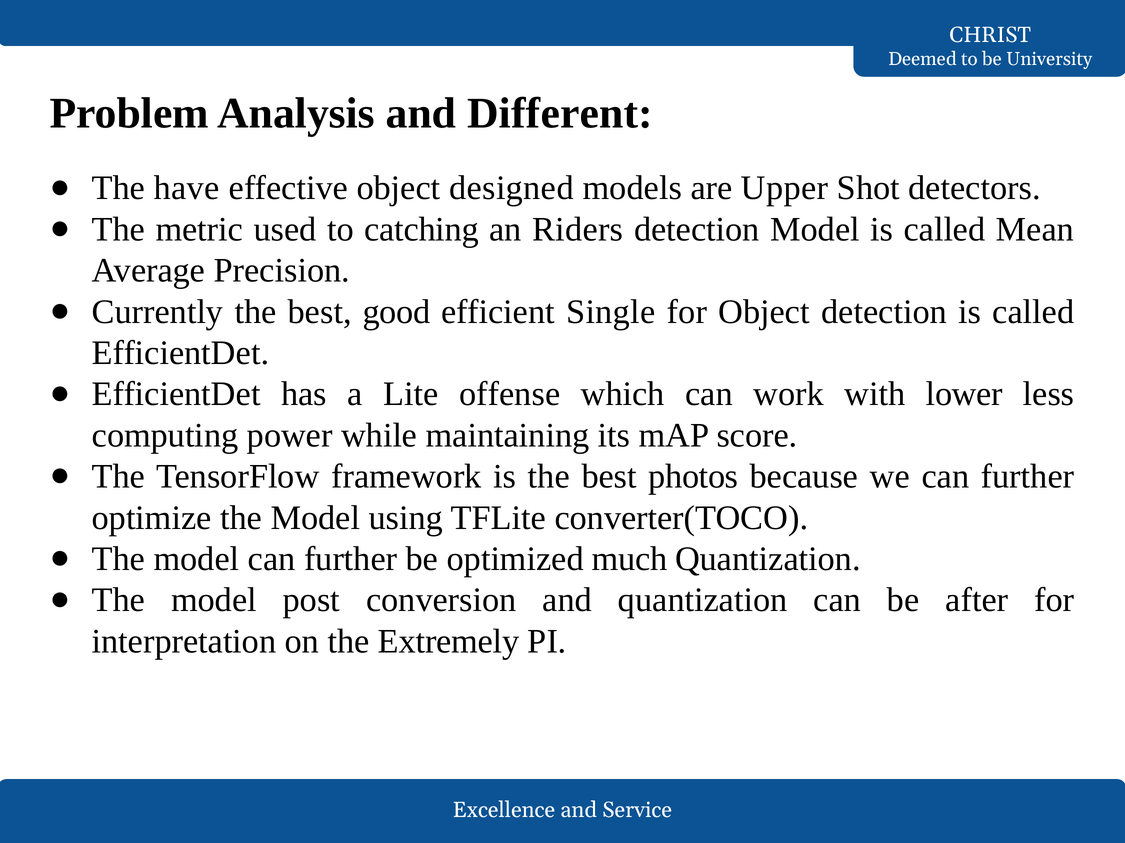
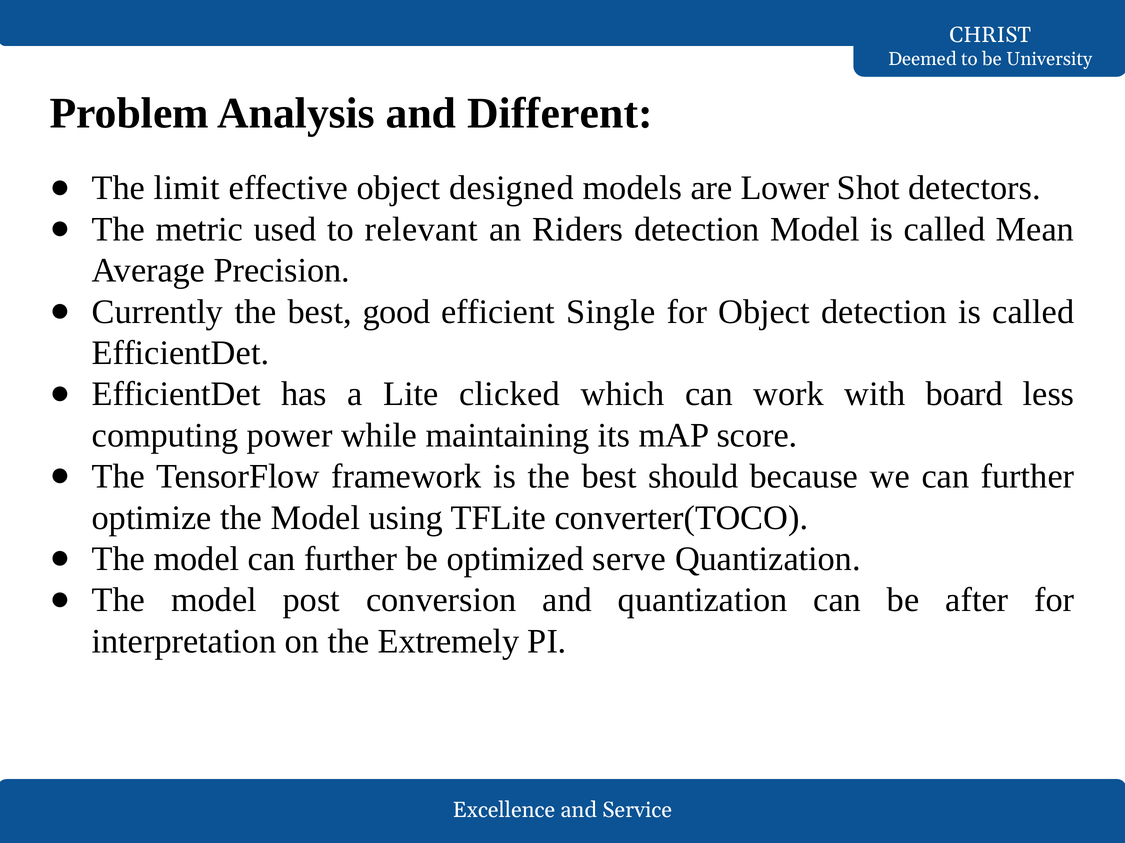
have: have -> limit
Upper: Upper -> Lower
catching: catching -> relevant
offense: offense -> clicked
lower: lower -> board
photos: photos -> should
much: much -> serve
